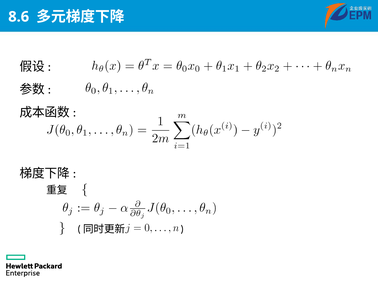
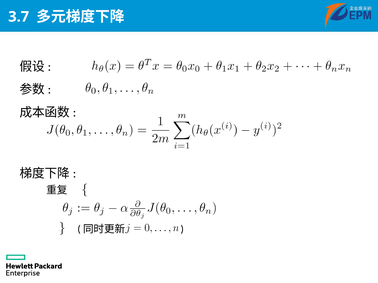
8.6: 8.6 -> 3.7
